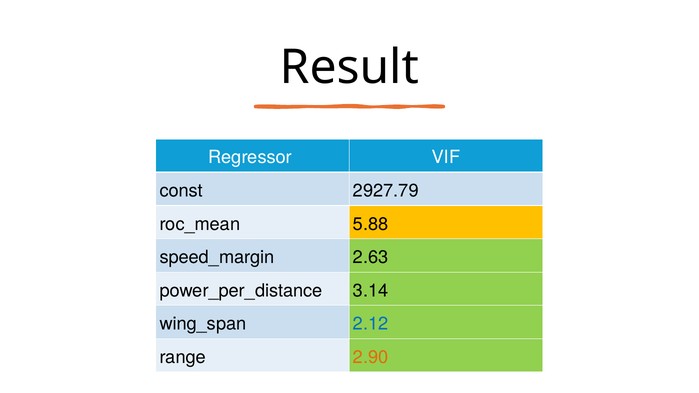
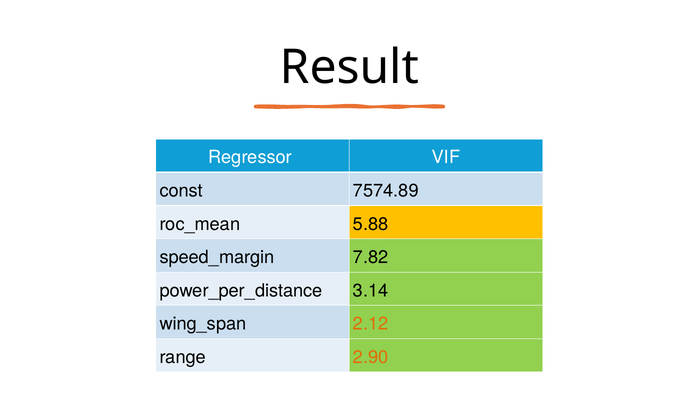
2927.79: 2927.79 -> 7574.89
2.63: 2.63 -> 7.82
2.12 colour: blue -> orange
